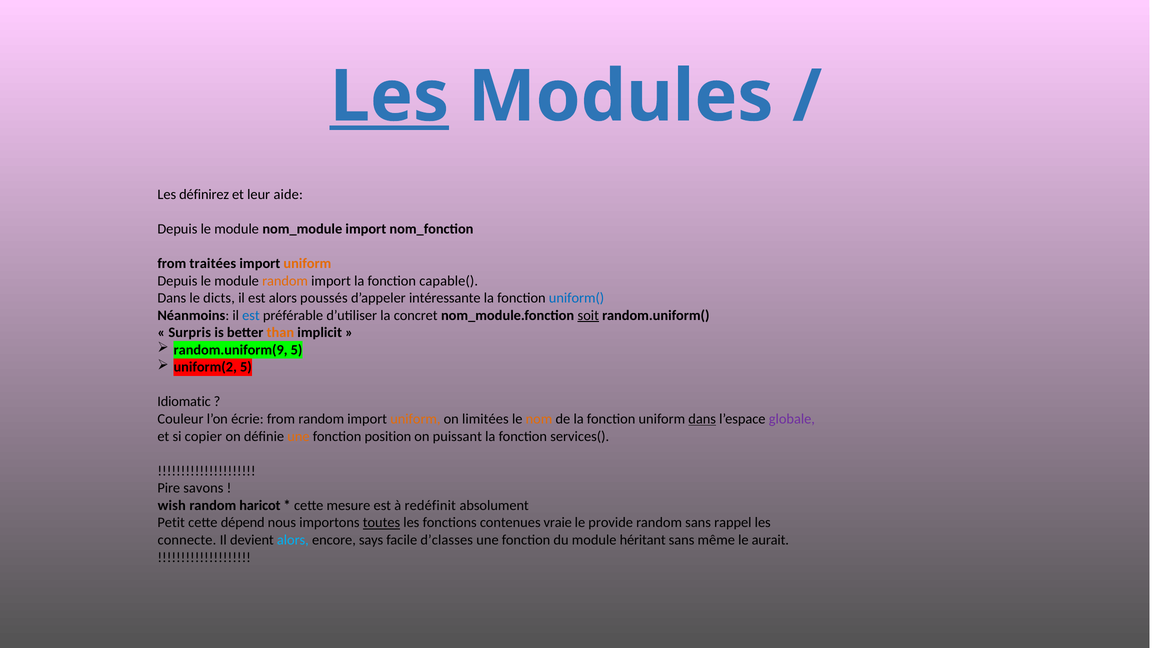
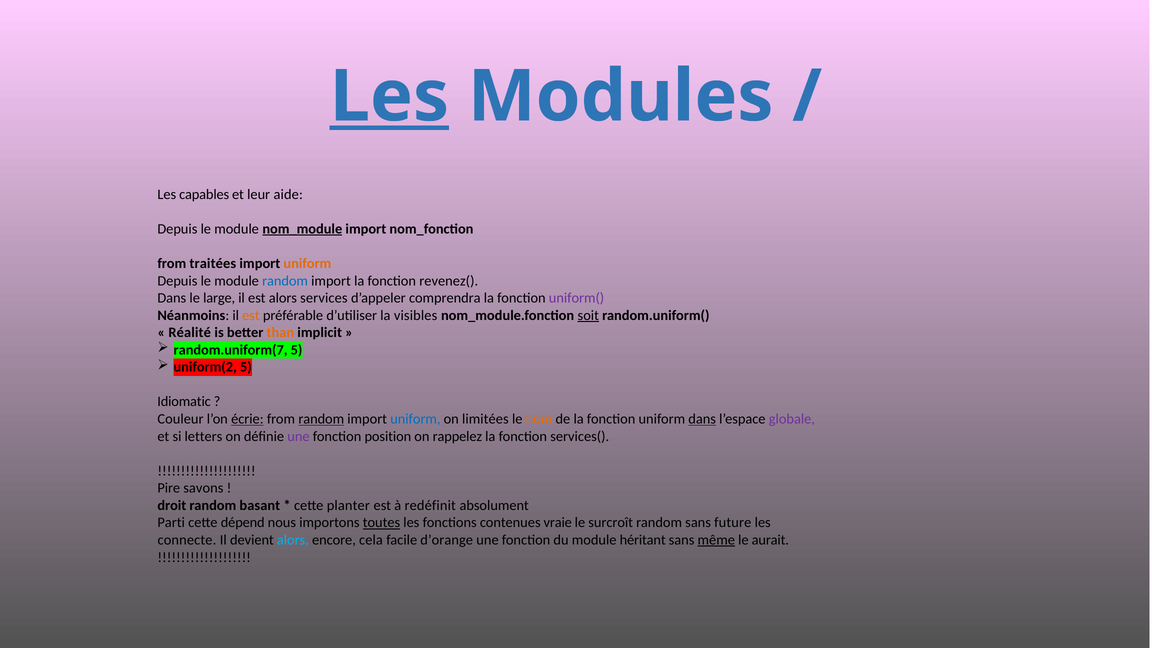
définirez: définirez -> capables
nom_module underline: none -> present
random at (285, 281) colour: orange -> blue
capable(: capable( -> revenez(
dicts: dicts -> large
poussés: poussés -> services
intéressante: intéressante -> comprendra
uniform( colour: blue -> purple
est at (251, 315) colour: blue -> orange
concret: concret -> visibles
Surpris: Surpris -> Réalité
random.uniform(9: random.uniform(9 -> random.uniform(7
écrie underline: none -> present
random at (321, 419) underline: none -> present
uniform at (415, 419) colour: orange -> blue
copier: copier -> letters
une at (298, 436) colour: orange -> purple
puissant: puissant -> rappelez
wish: wish -> droit
haricot: haricot -> basant
mesure: mesure -> planter
Petit: Petit -> Parti
provide: provide -> surcroît
rappel: rappel -> future
says: says -> cela
d’classes: d’classes -> d’orange
même underline: none -> present
